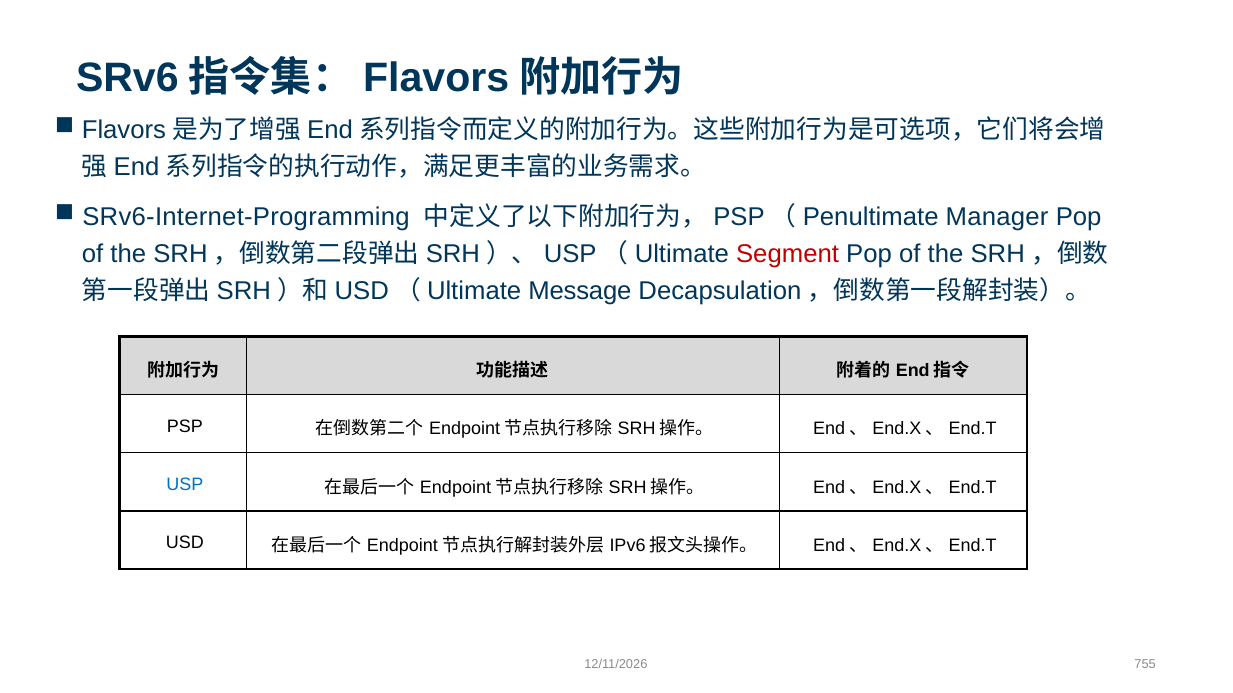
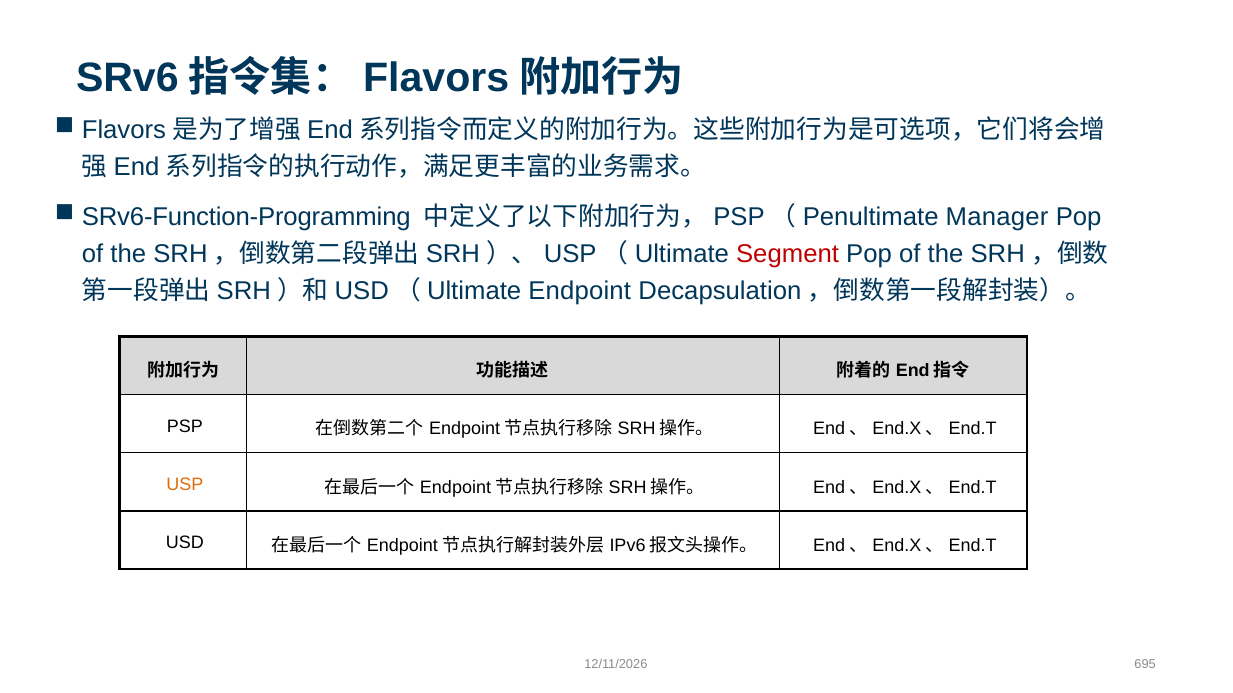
SRv6-Internet-Programming: SRv6-Internet-Programming -> SRv6-Function-Programming
Message: Message -> Endpoint
USP colour: blue -> orange
755: 755 -> 695
